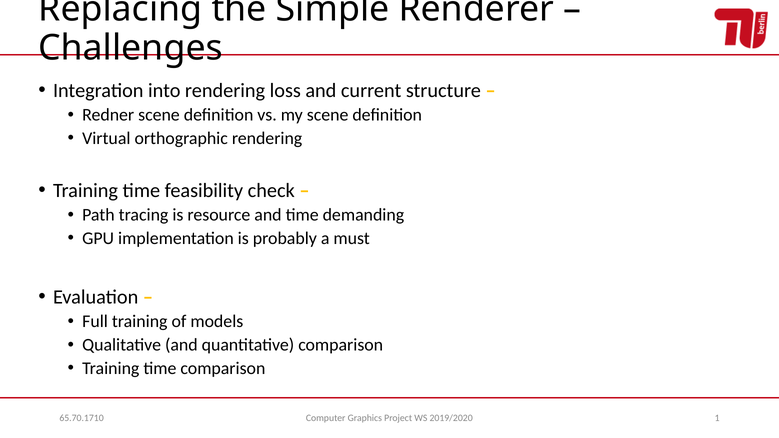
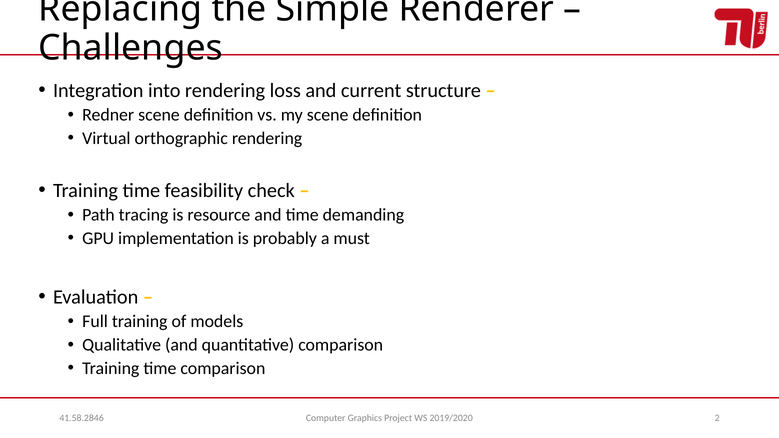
1: 1 -> 2
65.70.1710: 65.70.1710 -> 41.58.2846
